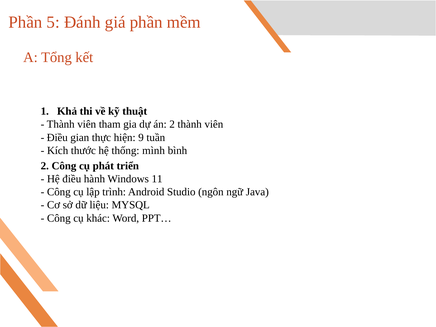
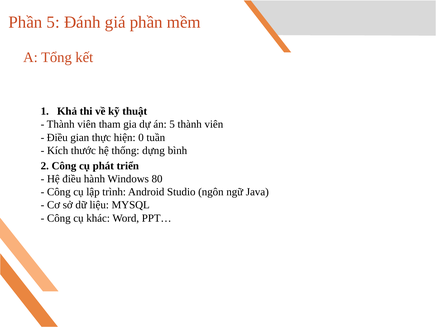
án 2: 2 -> 5
9: 9 -> 0
mình: mình -> dựng
11: 11 -> 80
